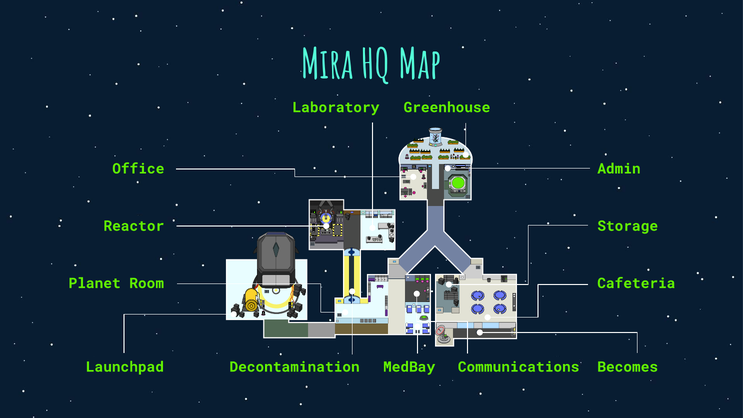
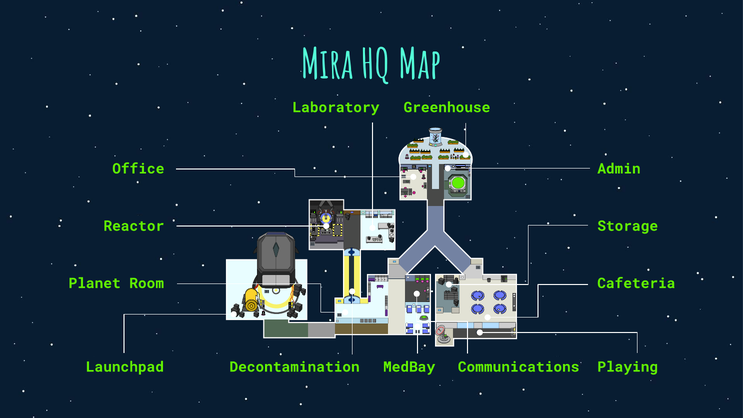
Becomes: Becomes -> Playing
